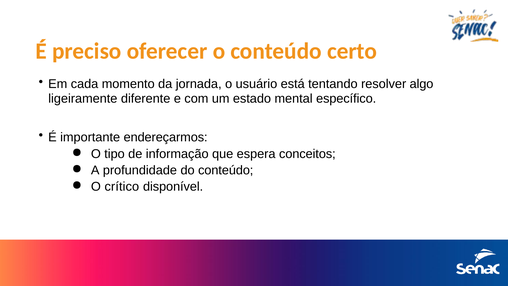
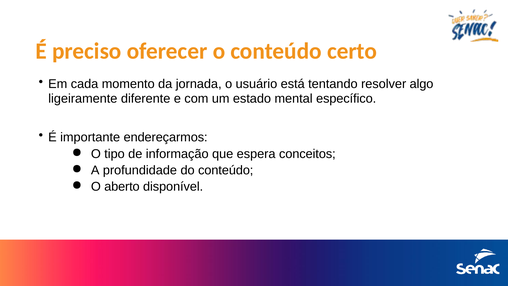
crítico: crítico -> aberto
